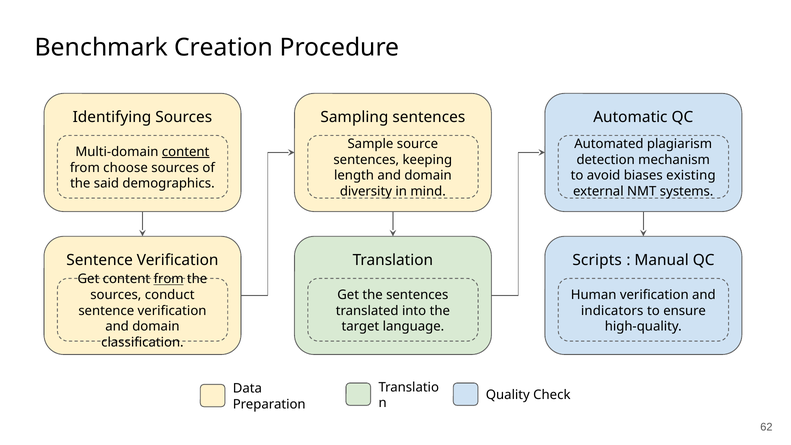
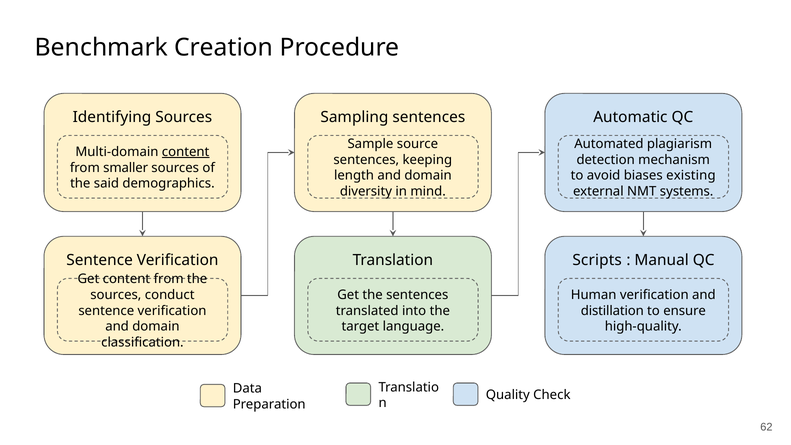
choose: choose -> smaller
from at (169, 279) underline: present -> none
indicators: indicators -> distillation
